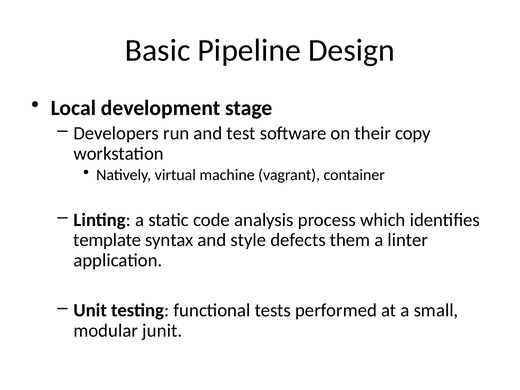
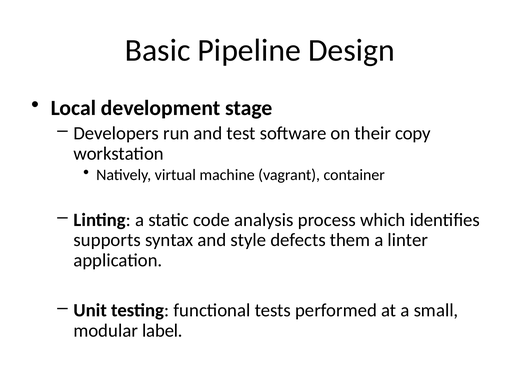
template: template -> supports
junit: junit -> label
